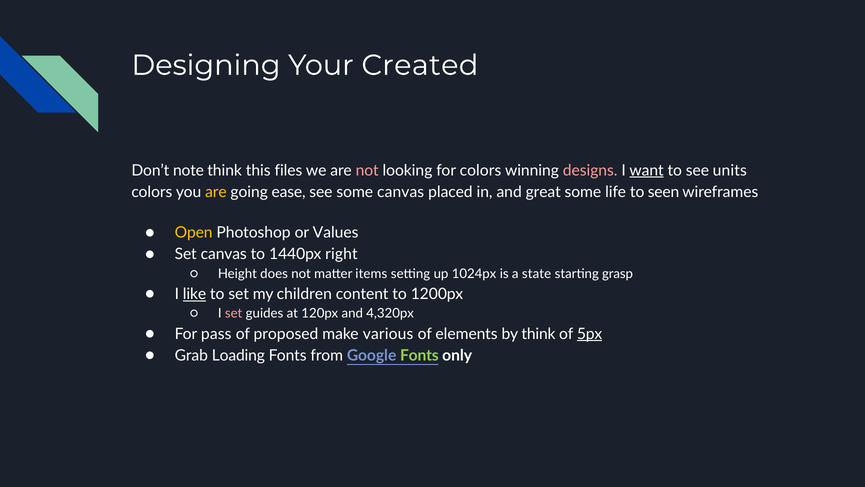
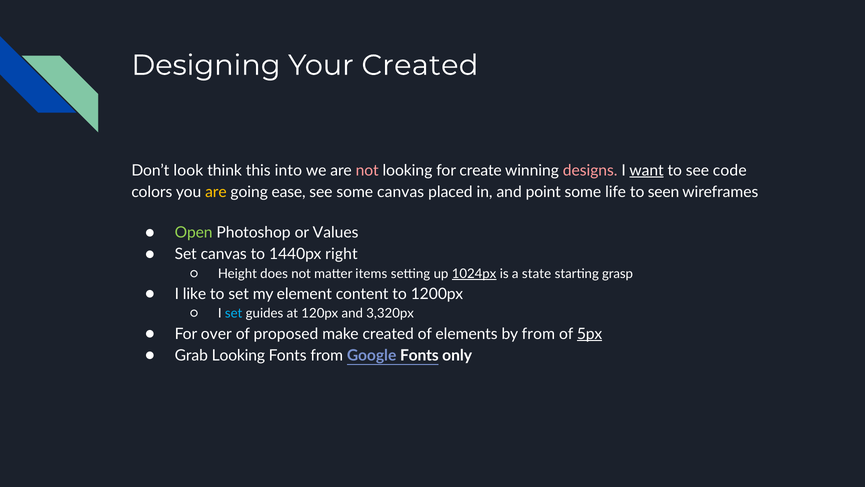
note: note -> look
files: files -> into
for colors: colors -> create
units: units -> code
great: great -> point
Open colour: yellow -> light green
1024px underline: none -> present
like underline: present -> none
children: children -> element
set at (234, 313) colour: pink -> light blue
4,320px: 4,320px -> 3,320px
pass: pass -> over
make various: various -> created
by think: think -> from
Grab Loading: Loading -> Looking
Fonts at (419, 355) colour: light green -> white
